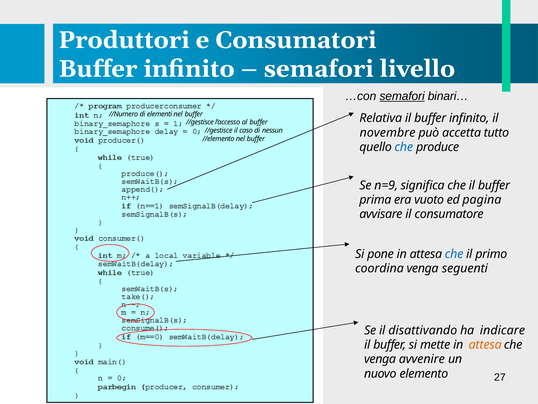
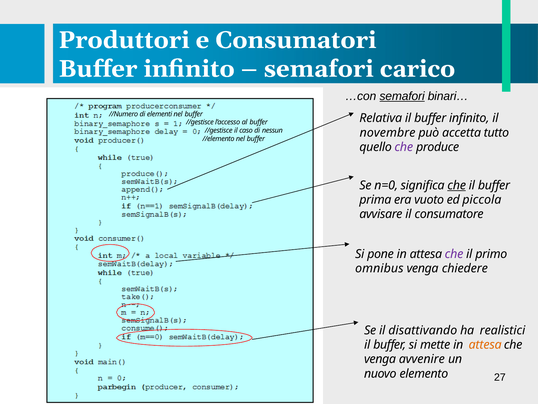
livello: livello -> carico
che at (404, 147) colour: blue -> purple
n=9: n=9 -> n=0
che at (457, 185) underline: none -> present
pagina: pagina -> piccola
che at (454, 254) colour: blue -> purple
coordina: coordina -> omnibus
seguenti: seguenti -> chiedere
indicare: indicare -> realistici
